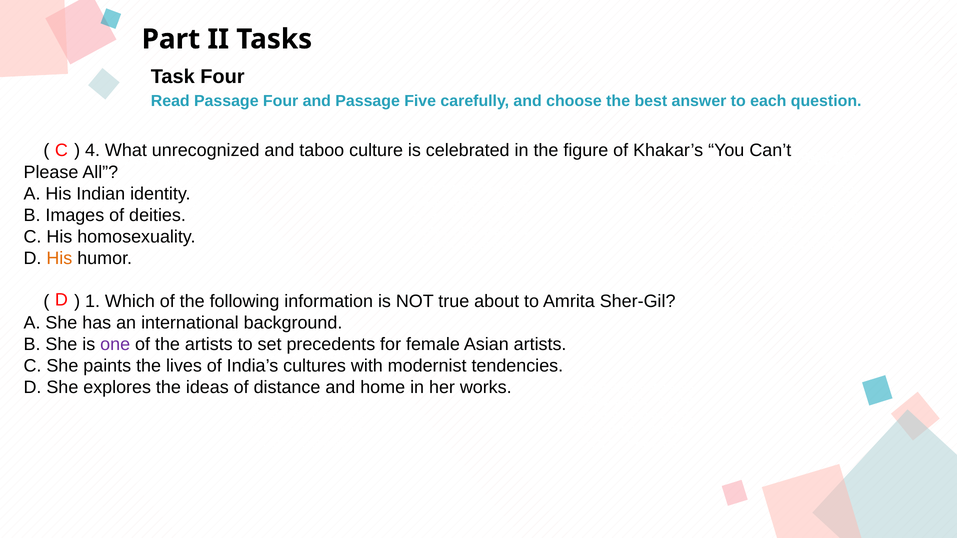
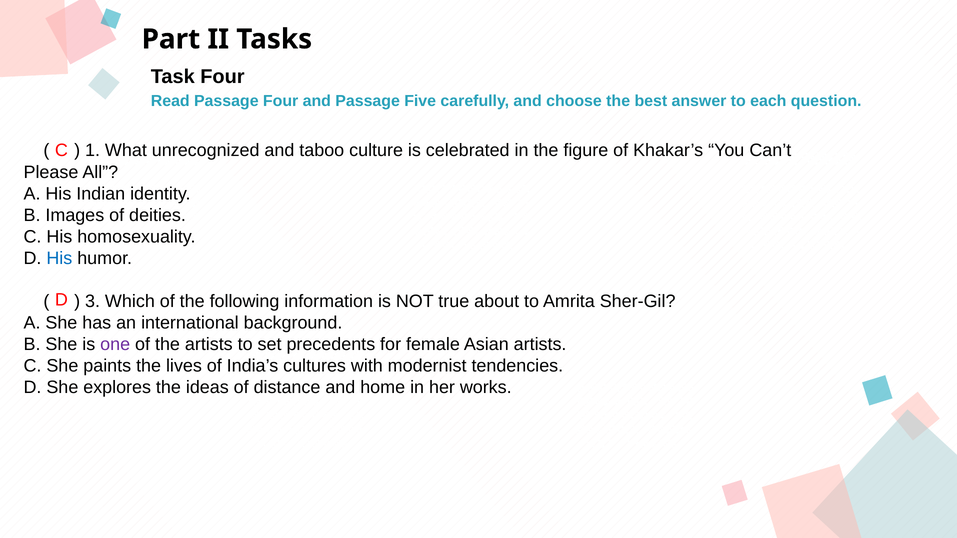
4: 4 -> 1
His at (59, 258) colour: orange -> blue
1: 1 -> 3
